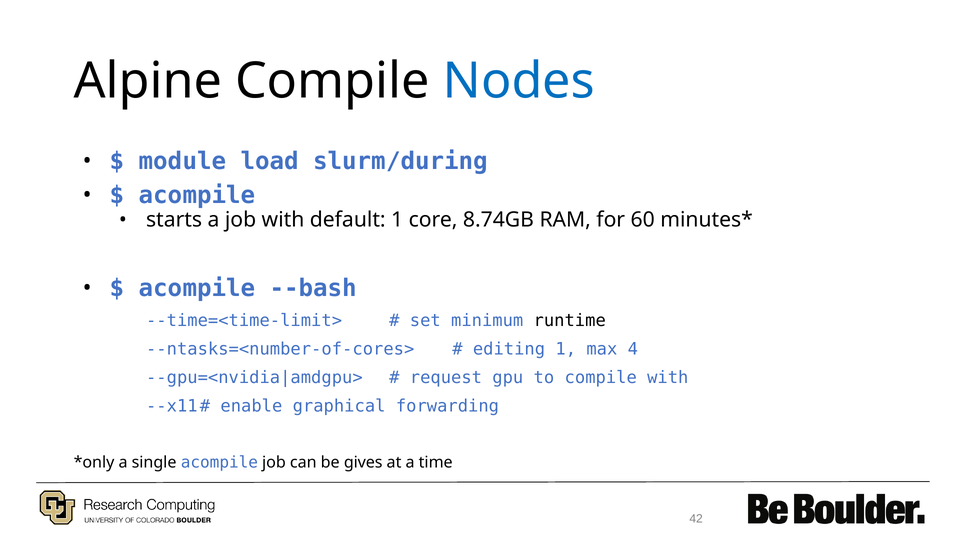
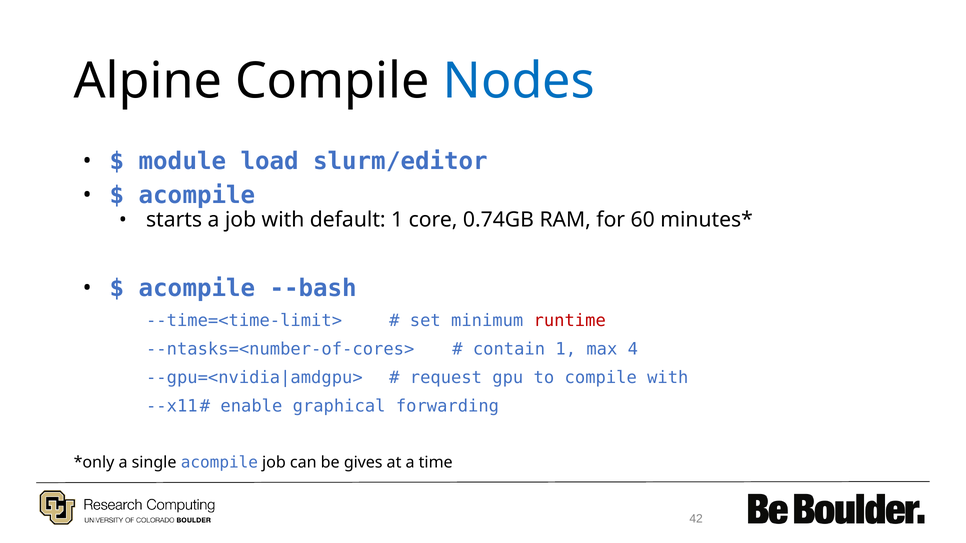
slurm/during: slurm/during -> slurm/editor
8.74GB: 8.74GB -> 0.74GB
runtime colour: black -> red
editing: editing -> contain
